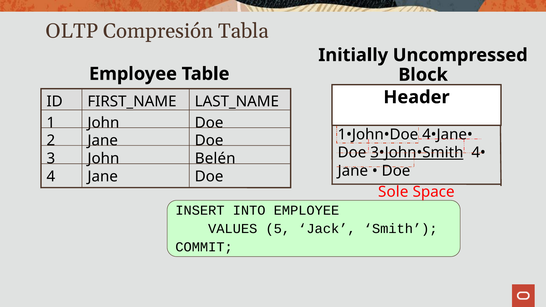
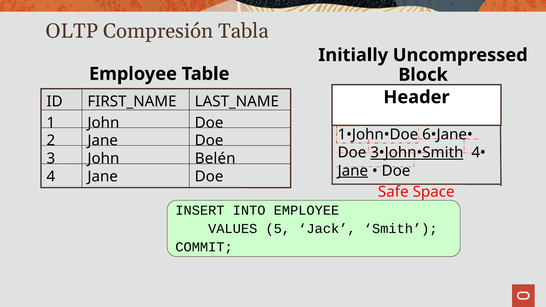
4•Jane•: 4•Jane• -> 6•Jane•
Jane at (353, 171) underline: none -> present
Sole: Sole -> Safe
